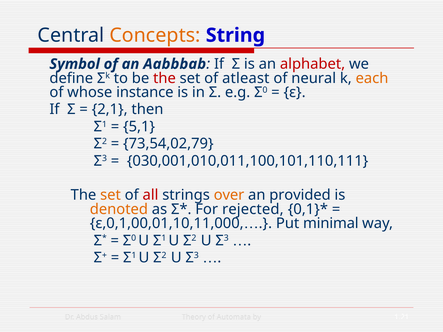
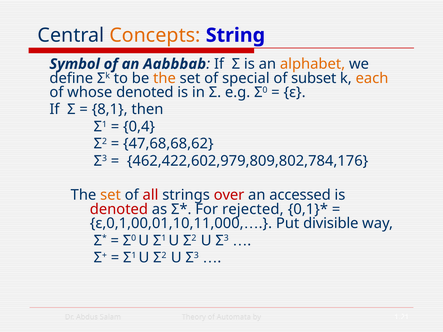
alphabet colour: red -> orange
the at (164, 78) colour: red -> orange
atleast: atleast -> special
neural: neural -> subset
whose instance: instance -> denoted
2,1: 2,1 -> 8,1
5,1: 5,1 -> 0,4
73,54,02,79: 73,54,02,79 -> 47,68,68,62
030,001,010,011,100,101,110,111: 030,001,010,011,100,101,110,111 -> 462,422,602,979,809,802,784,176
over colour: orange -> red
provided: provided -> accessed
denoted at (119, 209) colour: orange -> red
minimal: minimal -> divisible
